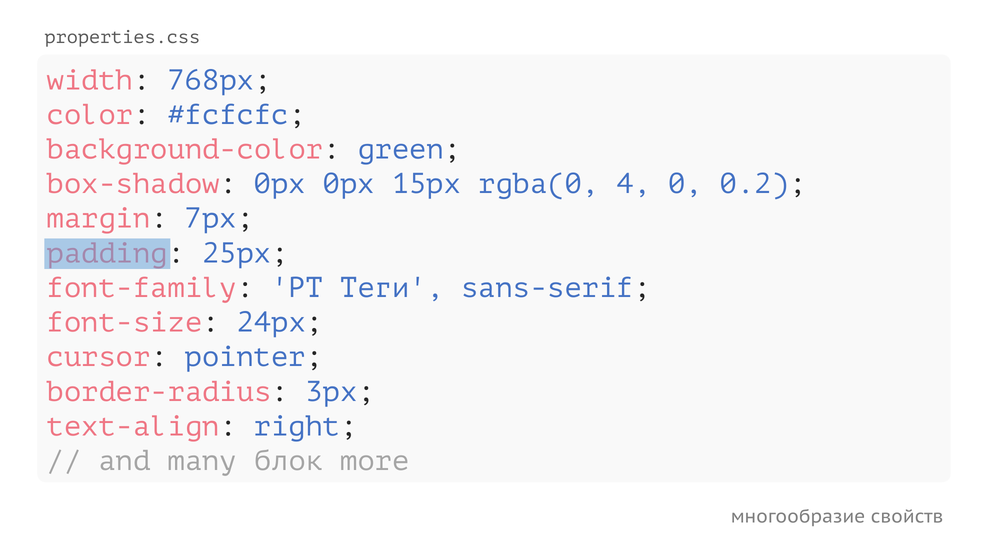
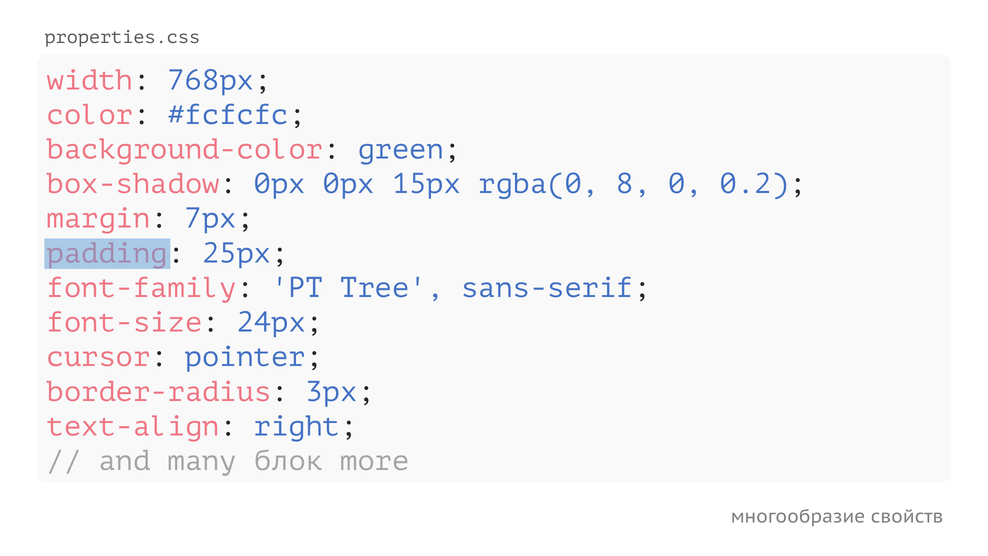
4: 4 -> 8
Теги: Теги -> Tree
